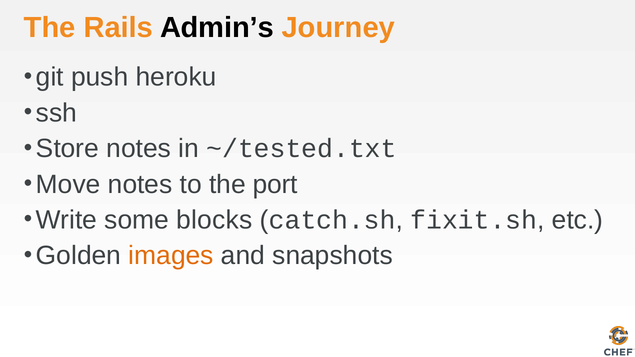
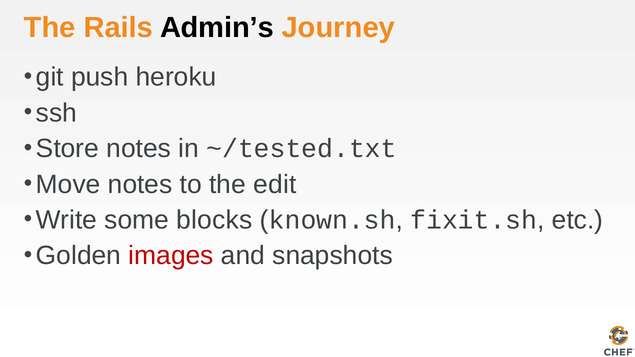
port: port -> edit
catch.sh: catch.sh -> known.sh
images colour: orange -> red
